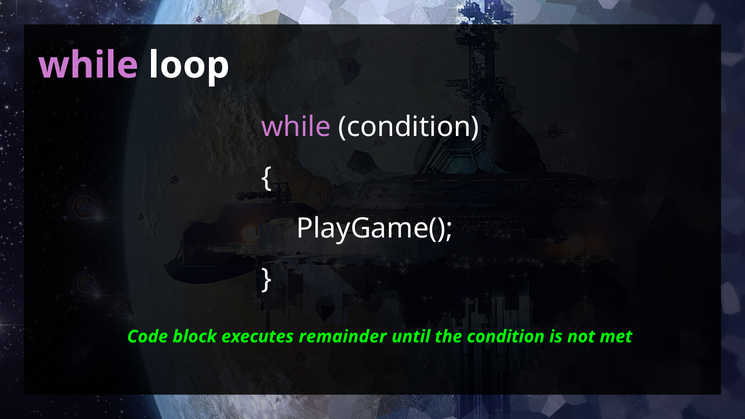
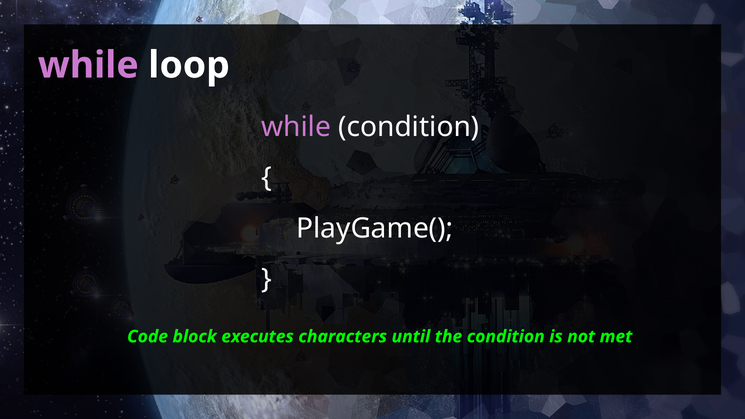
remainder: remainder -> characters
